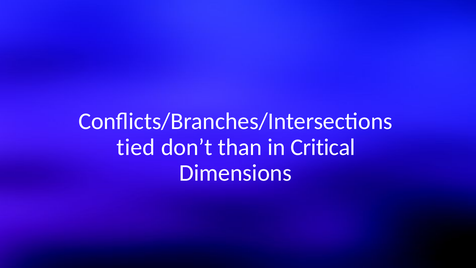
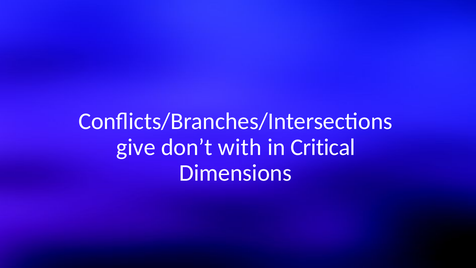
tied: tied -> give
than: than -> with
